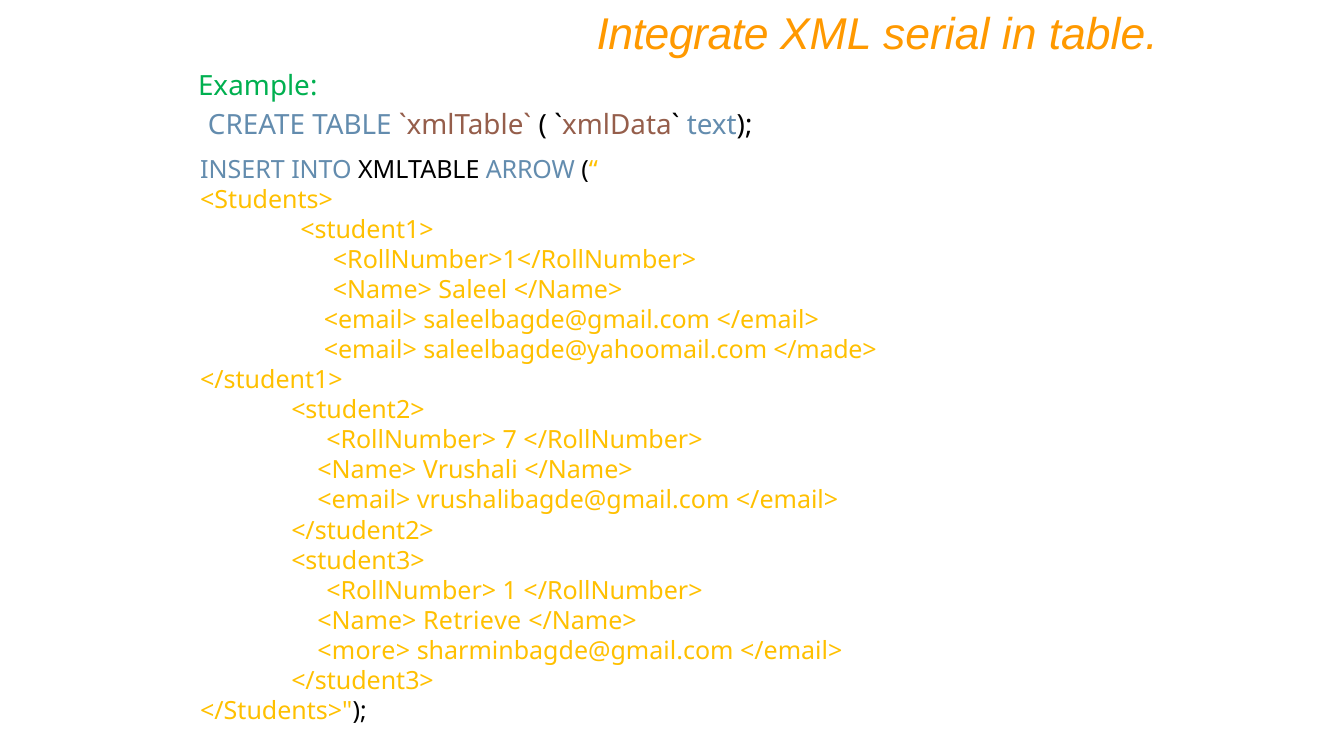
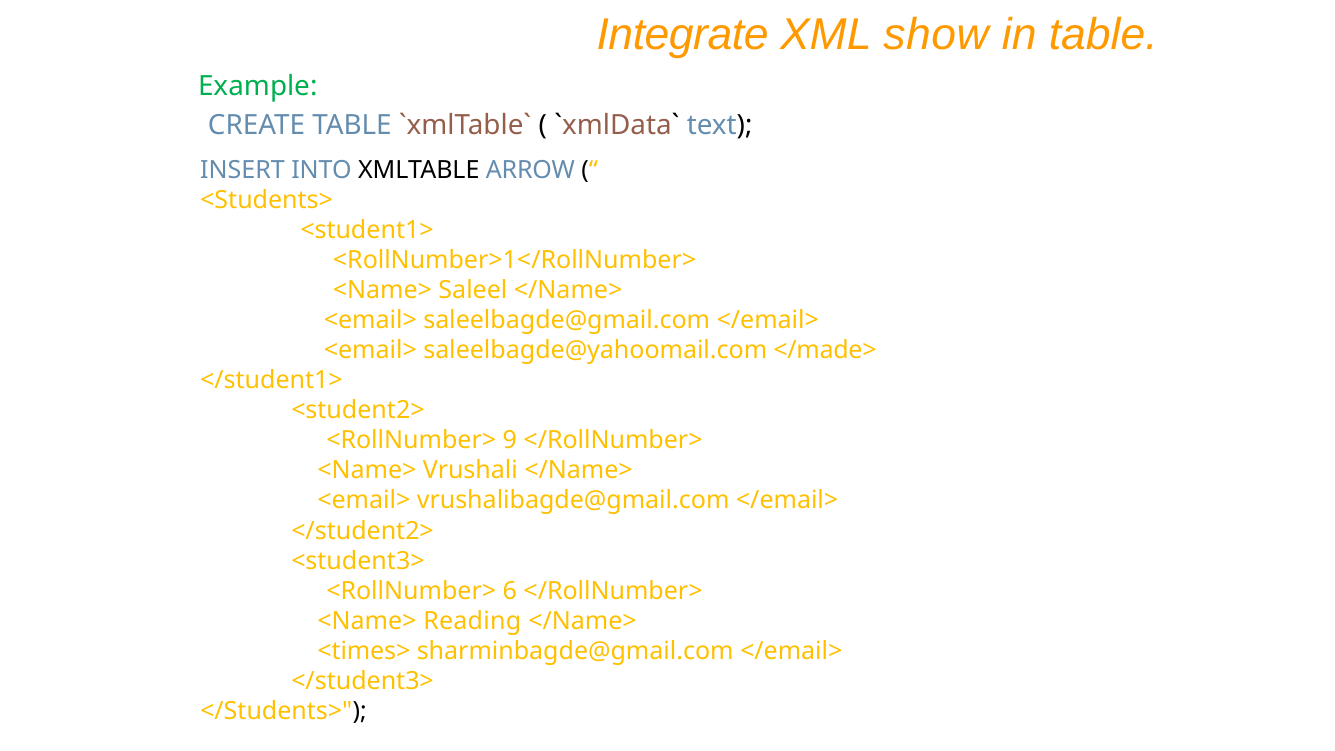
serial: serial -> show
7: 7 -> 9
1: 1 -> 6
Retrieve: Retrieve -> Reading
<more>: <more> -> <times>
